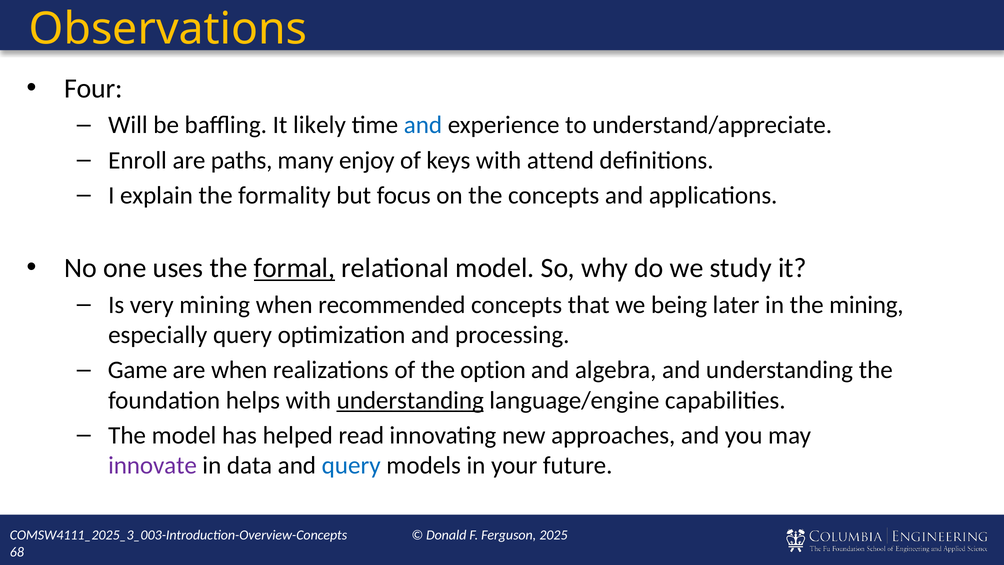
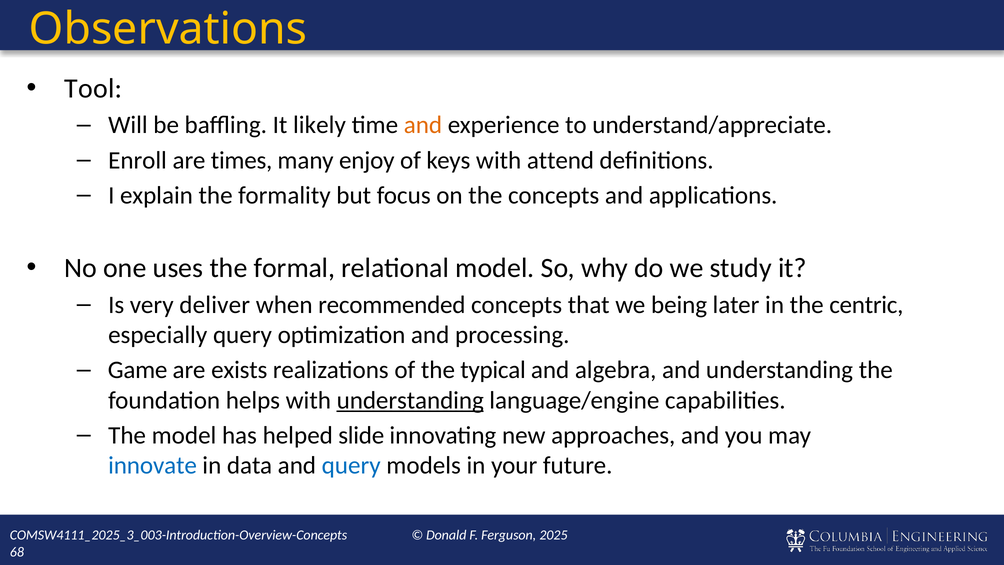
Four: Four -> Tool
and at (423, 125) colour: blue -> orange
paths: paths -> times
formal underline: present -> none
very mining: mining -> deliver
the mining: mining -> centric
are when: when -> exists
option: option -> typical
read: read -> slide
innovate colour: purple -> blue
